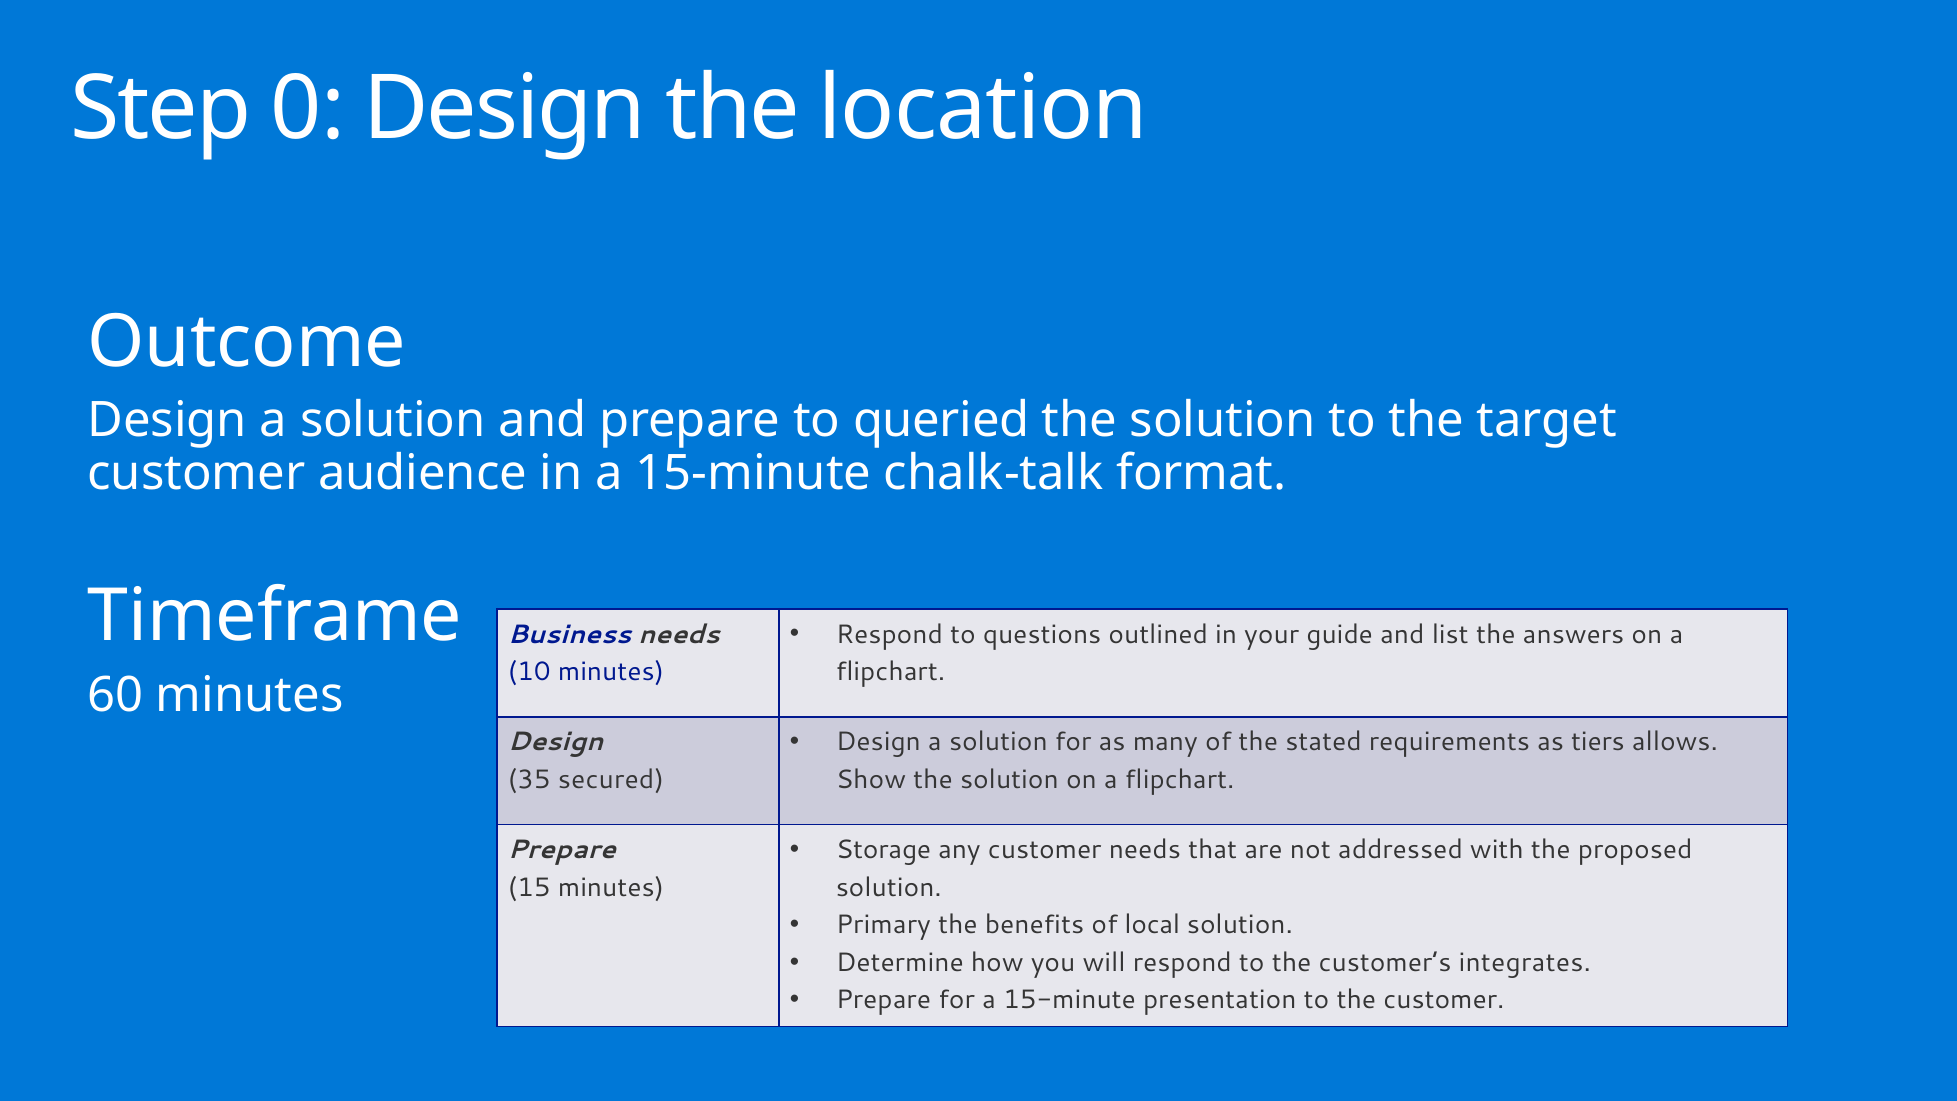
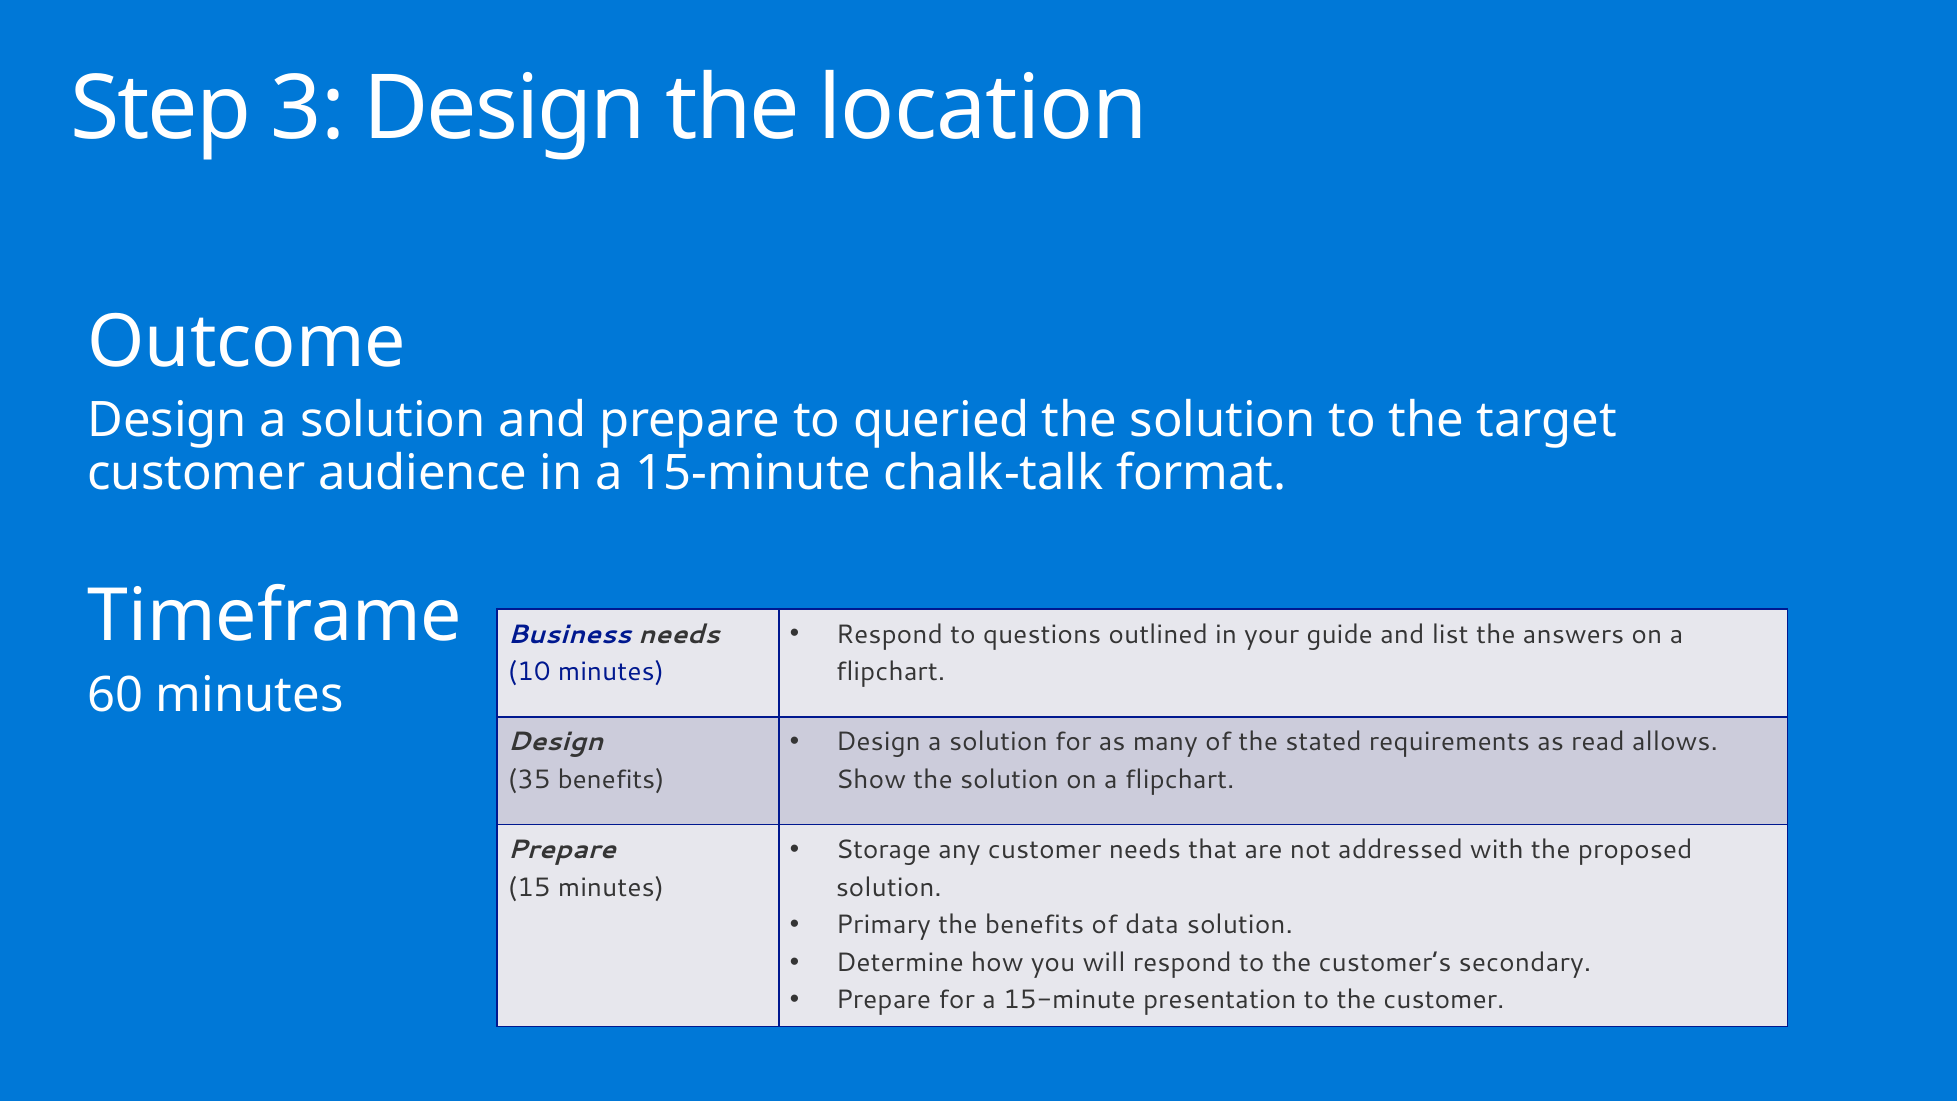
0: 0 -> 3
tiers: tiers -> read
35 secured: secured -> benefits
local: local -> data
integrates: integrates -> secondary
